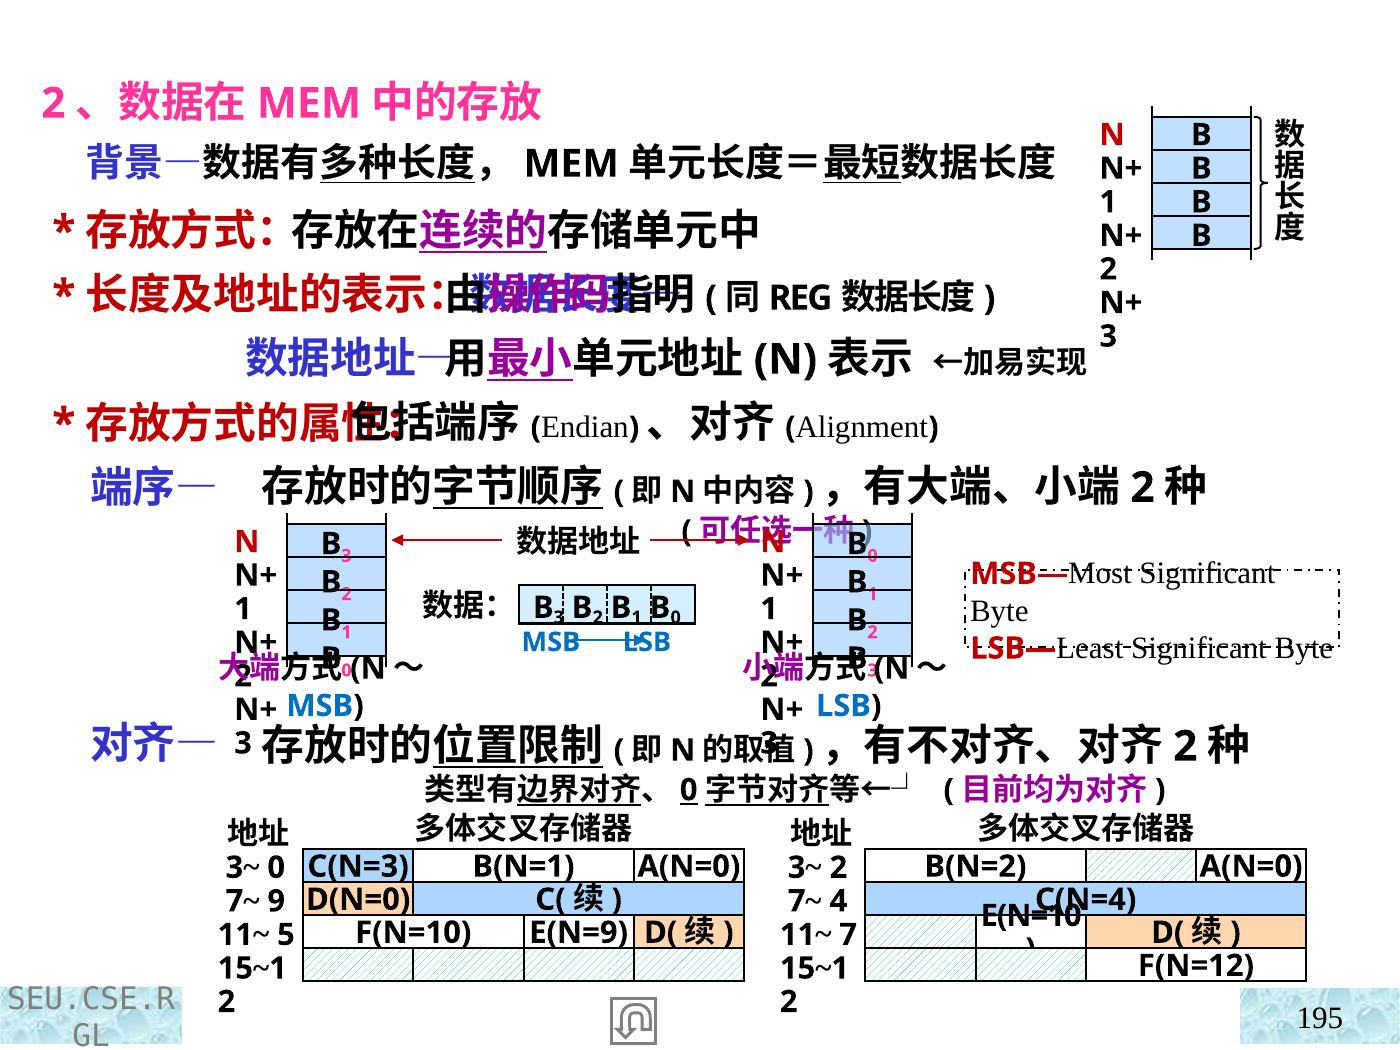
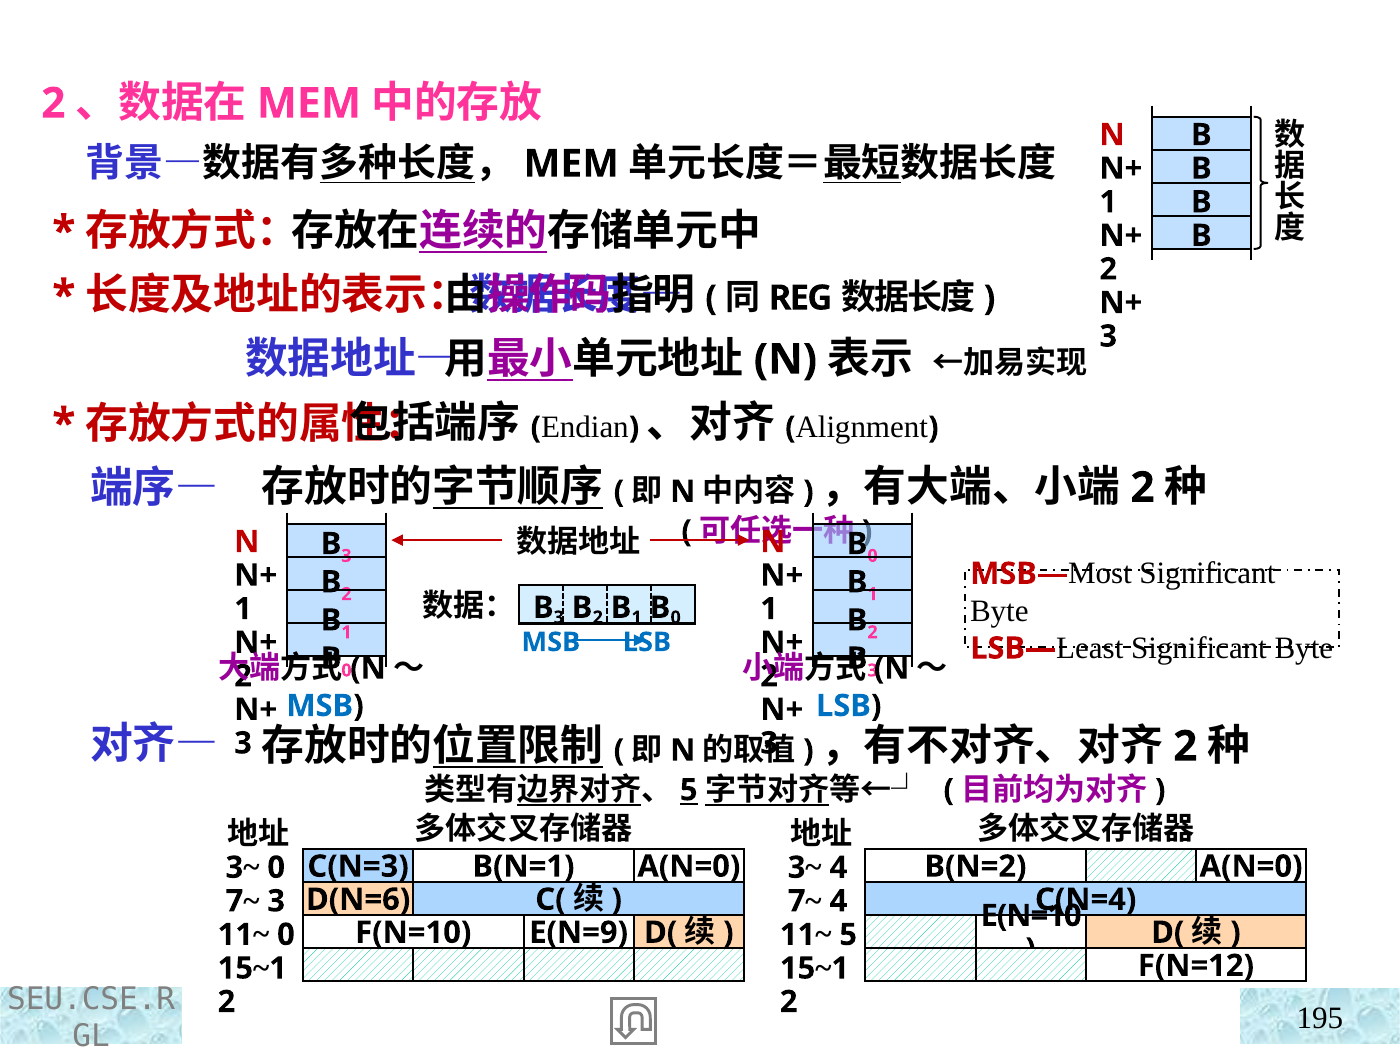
0 at (689, 790): 0 -> 5
2 at (838, 868): 2 -> 4
D(N=0: D(N=0 -> D(N=6
9 at (276, 901): 9 -> 3
5 at (286, 935): 5 -> 0
7 at (848, 935): 7 -> 5
